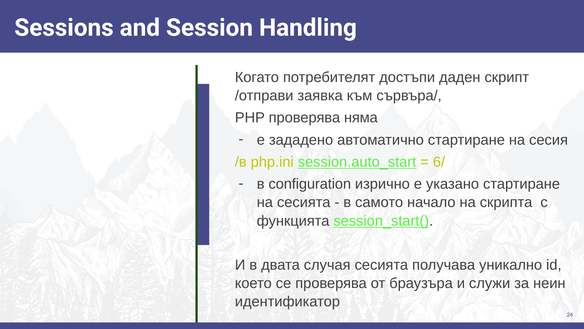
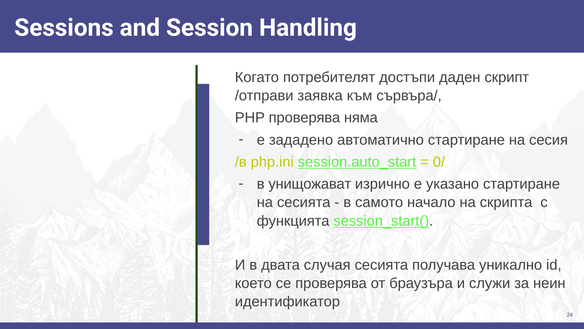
6/: 6/ -> 0/
configuration: configuration -> унищожават
